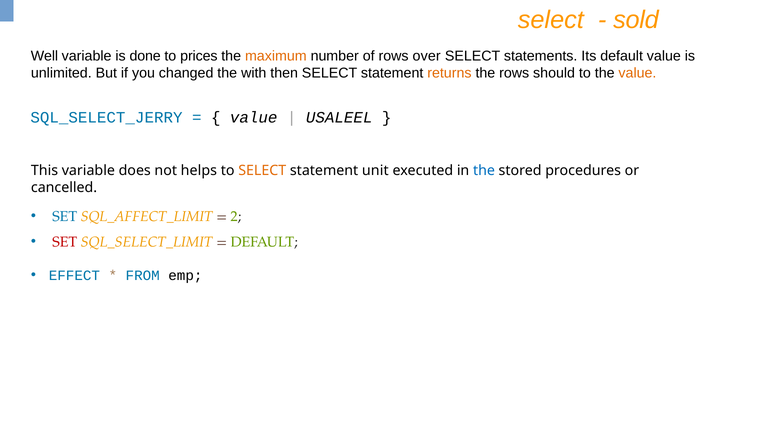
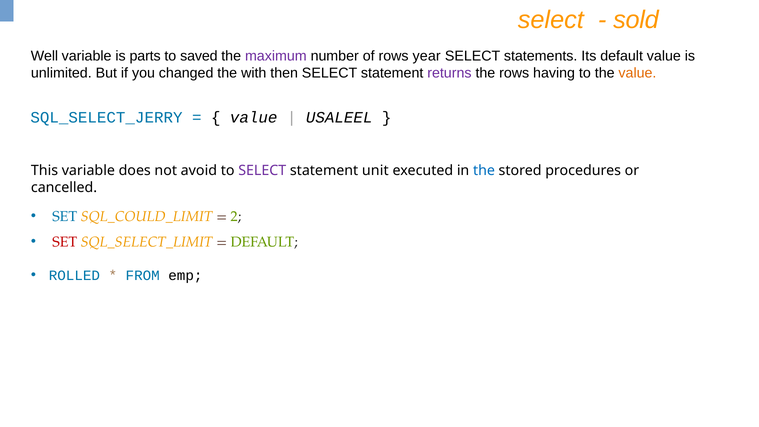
done: done -> parts
prices: prices -> saved
maximum colour: orange -> purple
over: over -> year
returns colour: orange -> purple
should: should -> having
helps: helps -> avoid
SELECT at (262, 170) colour: orange -> purple
SQL_AFFECT_LIMIT: SQL_AFFECT_LIMIT -> SQL_COULD_LIMIT
EFFECT: EFFECT -> ROLLED
